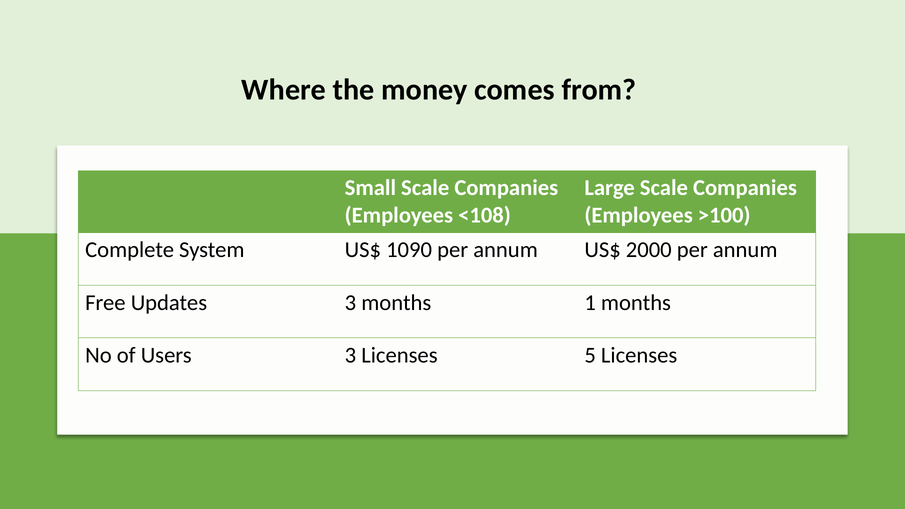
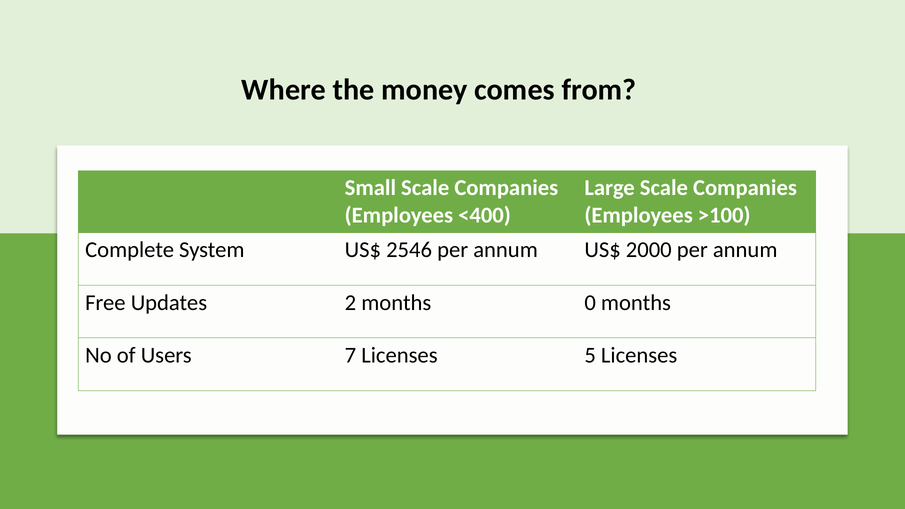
<108: <108 -> <400
1090: 1090 -> 2546
Updates 3: 3 -> 2
1: 1 -> 0
Users 3: 3 -> 7
